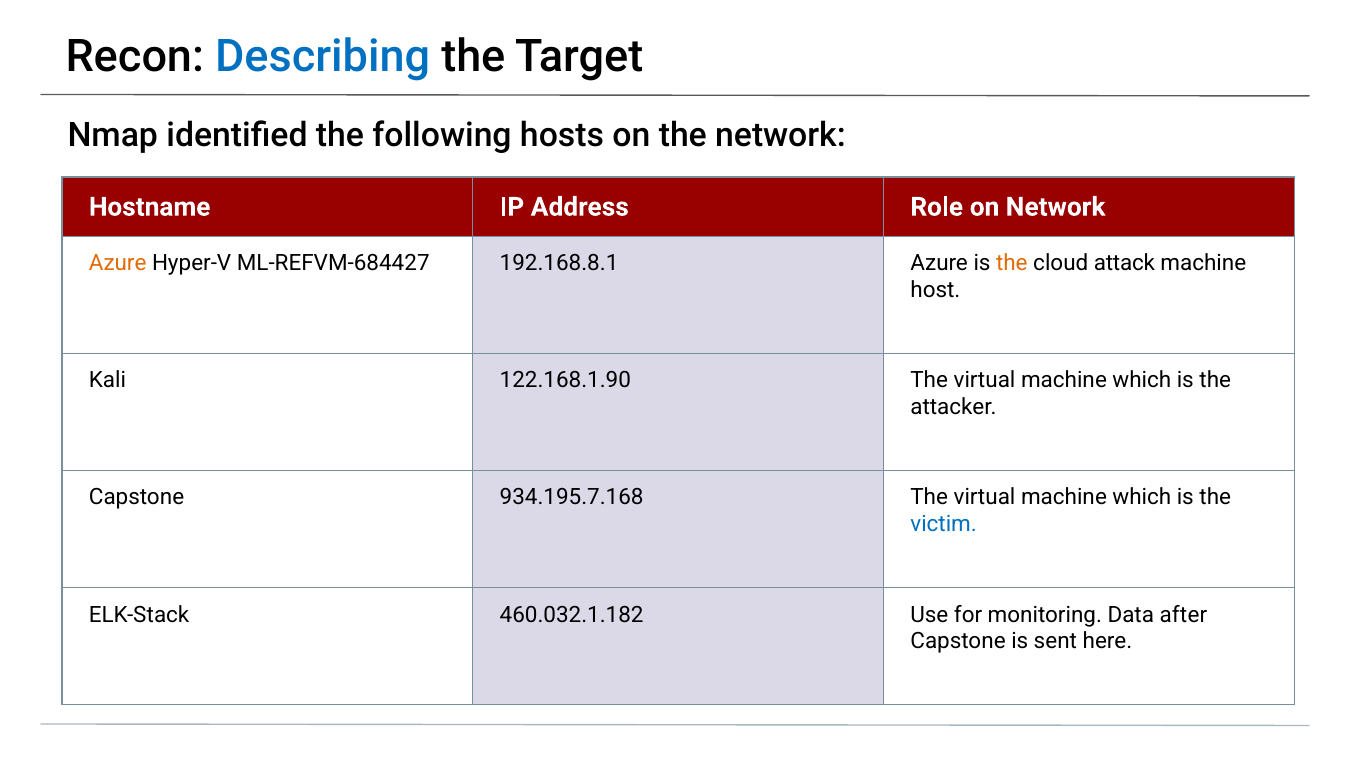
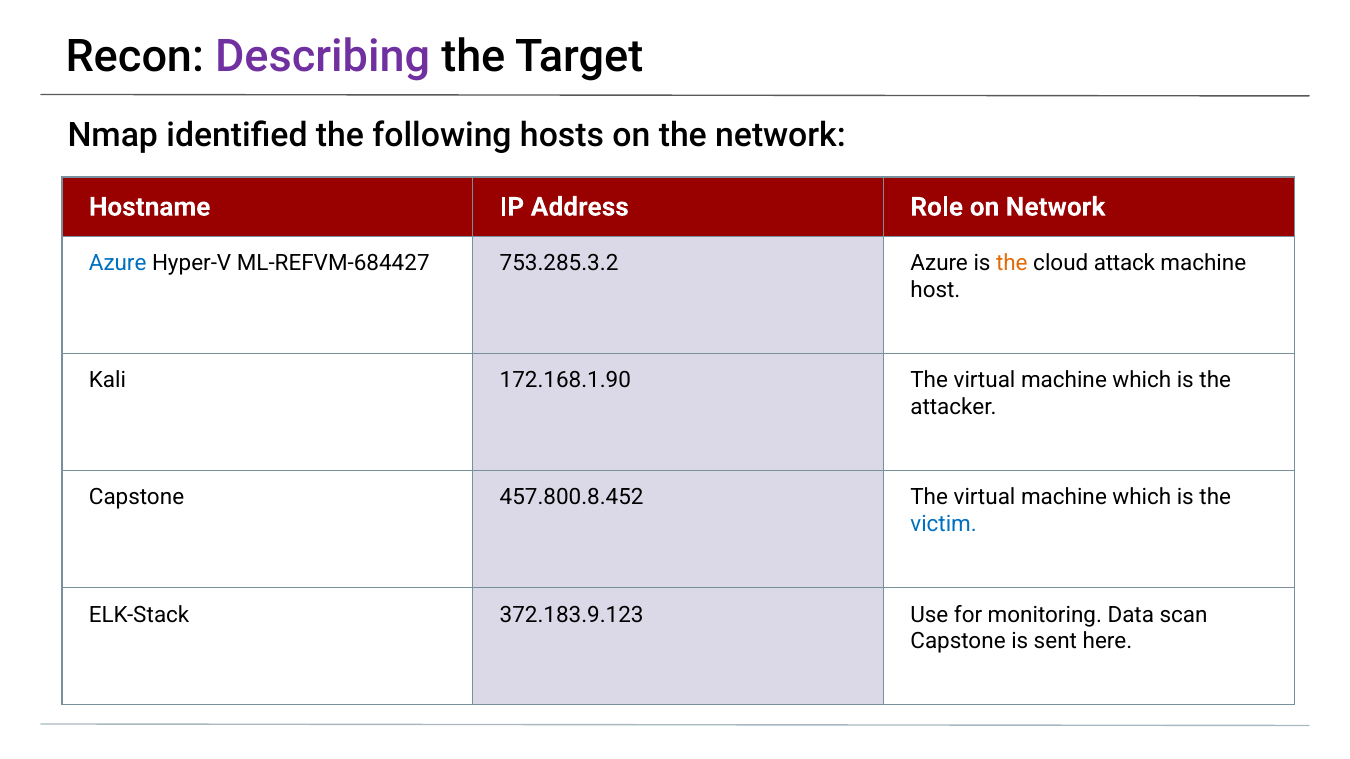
Describing colour: blue -> purple
Azure at (118, 263) colour: orange -> blue
192.168.8.1: 192.168.8.1 -> 753.285.3.2
122.168.1.90: 122.168.1.90 -> 172.168.1.90
934.195.7.168: 934.195.7.168 -> 457.800.8.452
460.032.1.182: 460.032.1.182 -> 372.183.9.123
after: after -> scan
